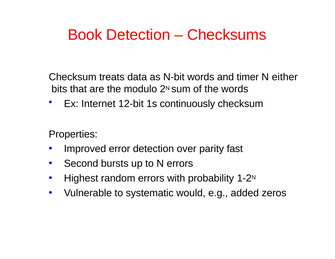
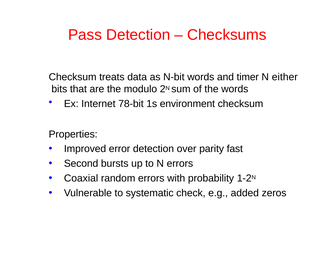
Book: Book -> Pass
12-bit: 12-bit -> 78-bit
continuously: continuously -> environment
Highest: Highest -> Coaxial
would: would -> check
